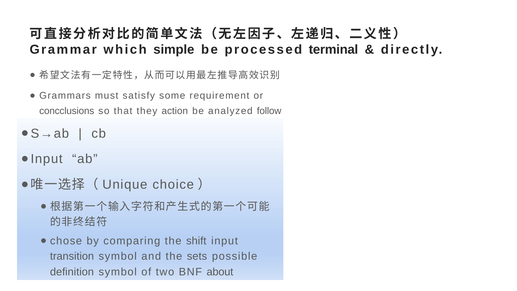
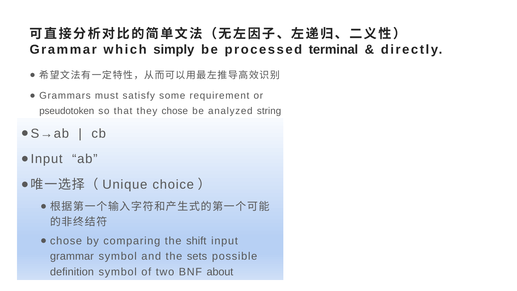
simple: simple -> simply
concclusions: concclusions -> pseudotoken
they action: action -> chose
follow: follow -> string
transition at (72, 256): transition -> grammar
